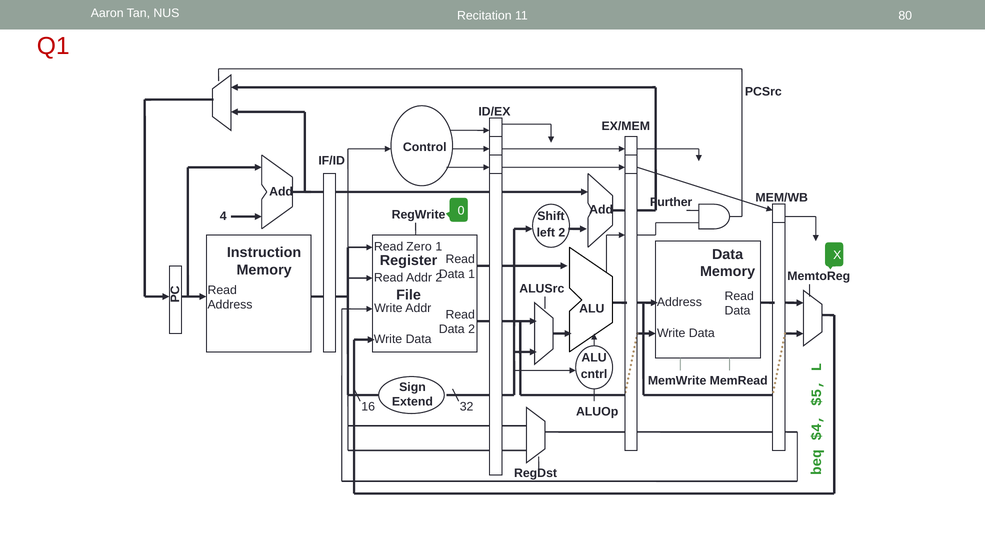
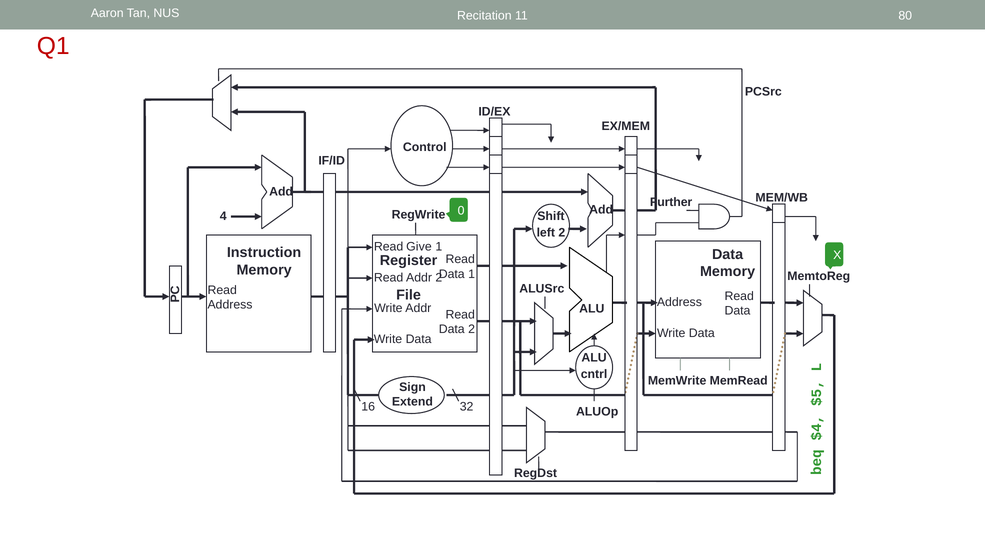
Zero: Zero -> Give
